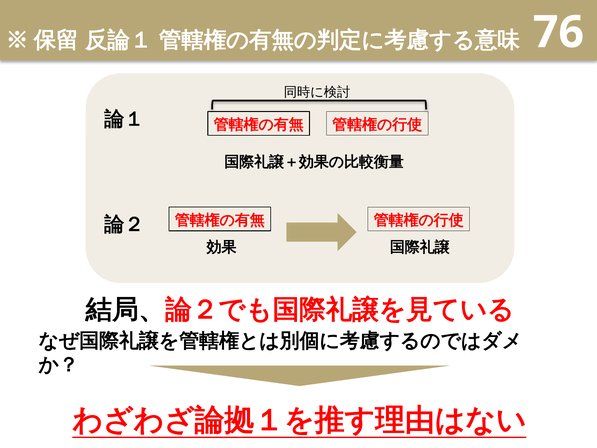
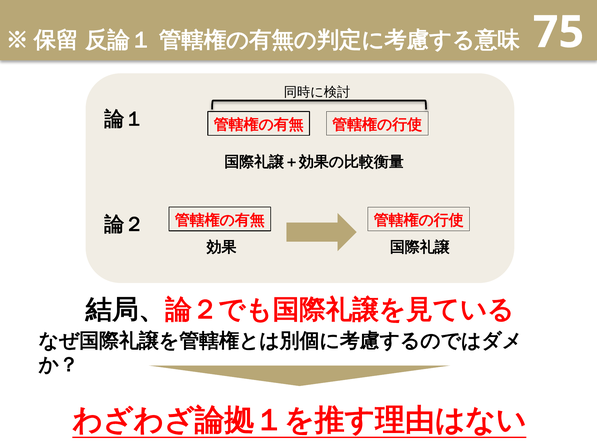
76: 76 -> 75
